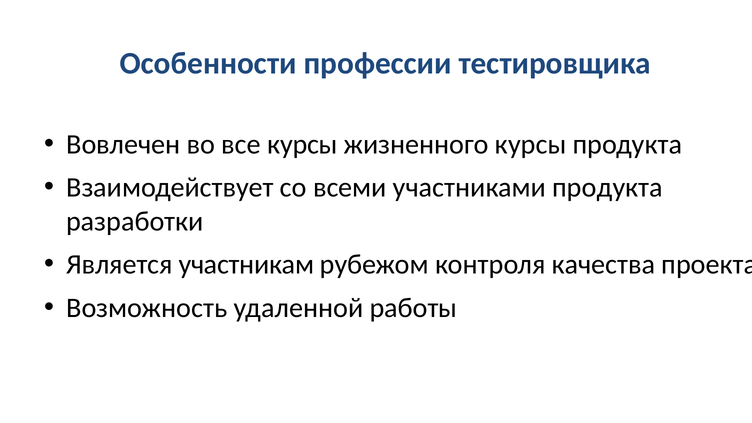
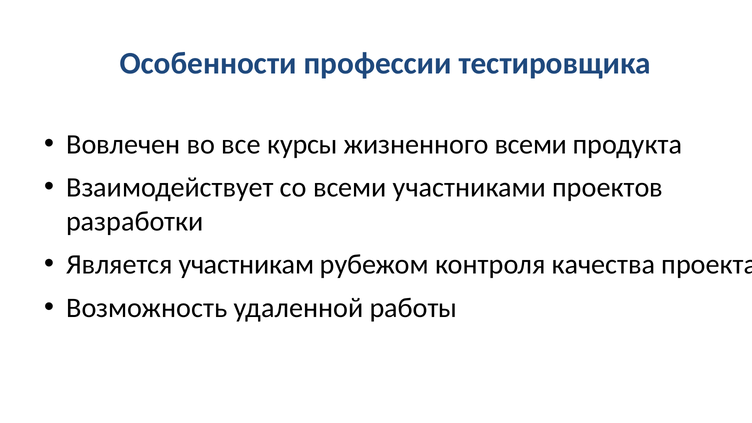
жизненного курсы: курсы -> всеми
участниками продукта: продукта -> проектов
